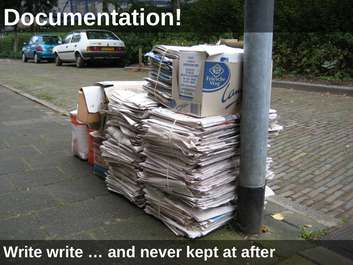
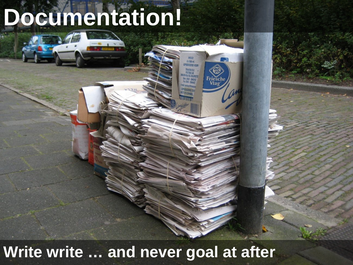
kept: kept -> goal
